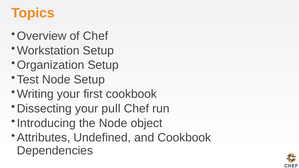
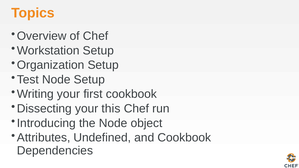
pull: pull -> this
